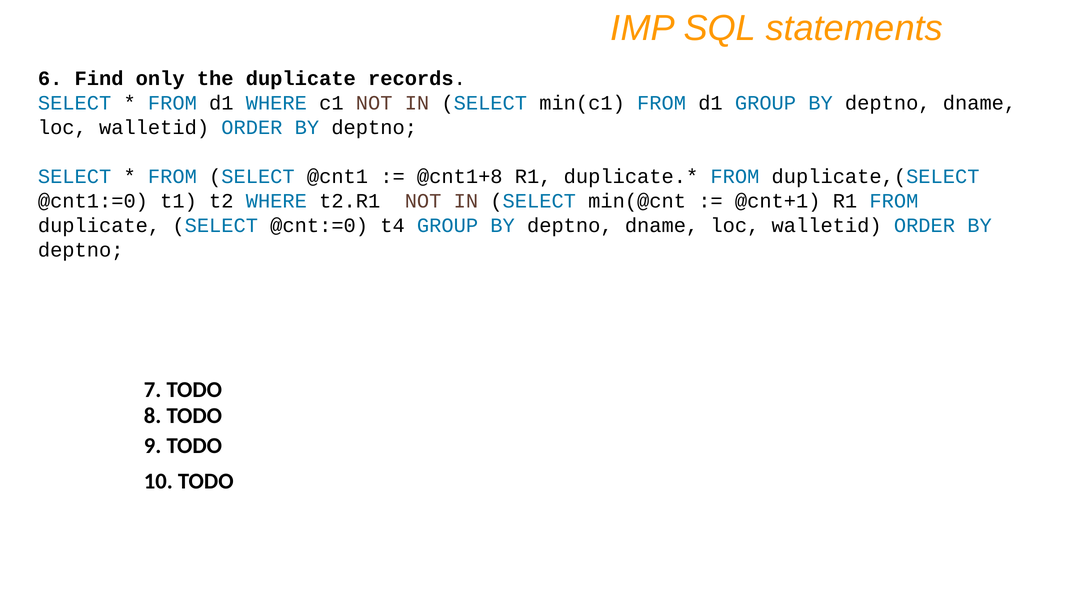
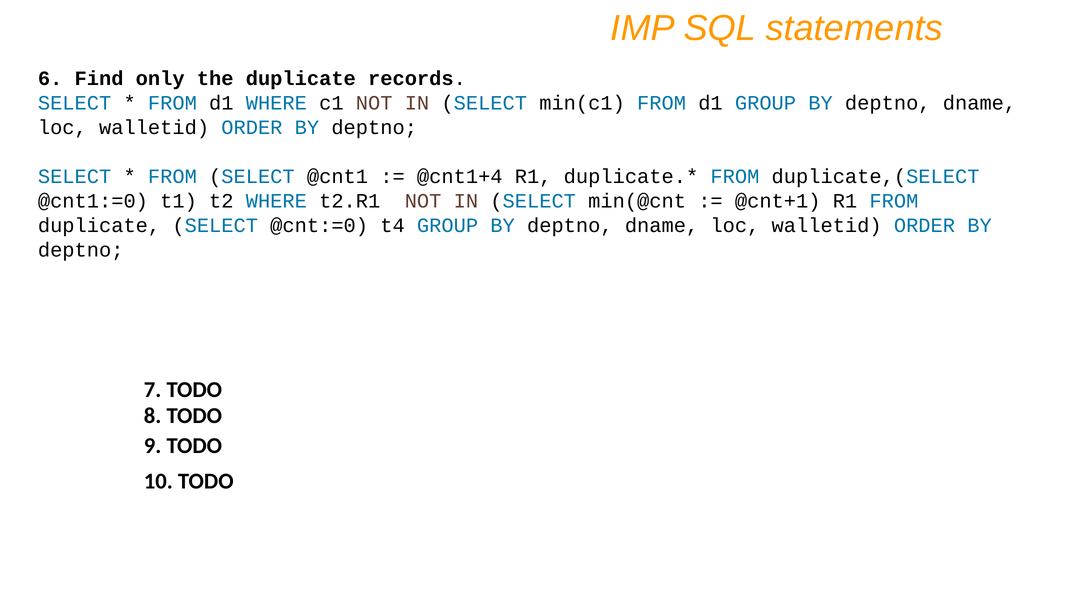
@cnt1+8: @cnt1+8 -> @cnt1+4
